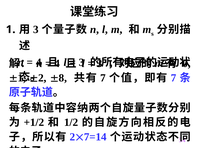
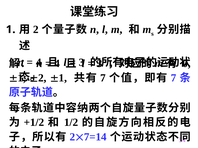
3 at (36, 30): 3 -> 2
8 at (63, 78): 8 -> 1
